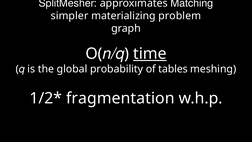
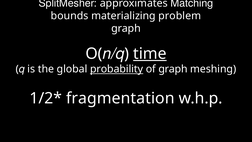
simpler: simpler -> bounds
probability underline: none -> present
of tables: tables -> graph
